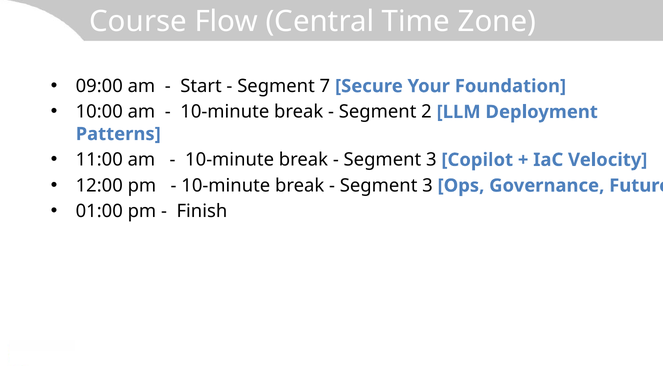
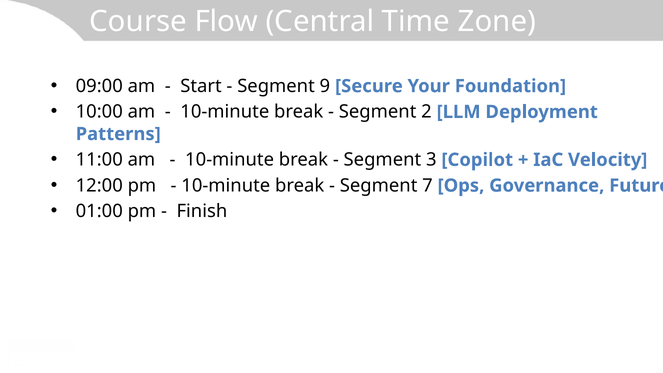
7: 7 -> 9
3 at (427, 186): 3 -> 7
